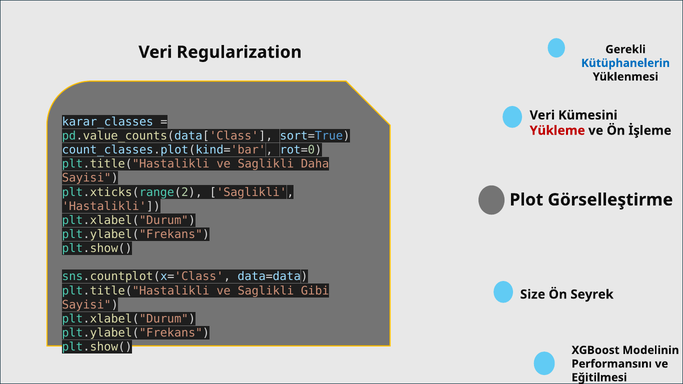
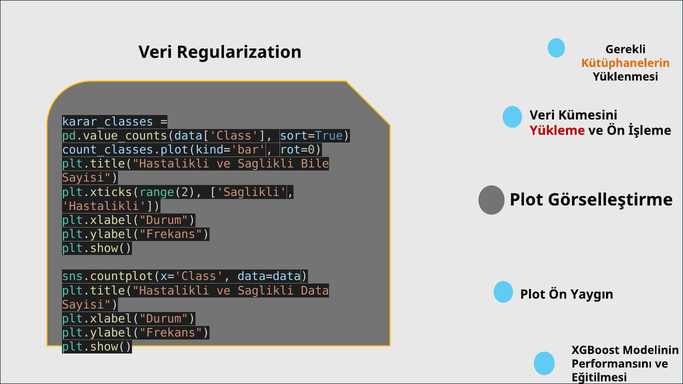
Kütüphanelerin colour: blue -> orange
Daha: Daha -> Bile
Gibi: Gibi -> Data
Size at (533, 295): Size -> Plot
Seyrek: Seyrek -> Yaygın
